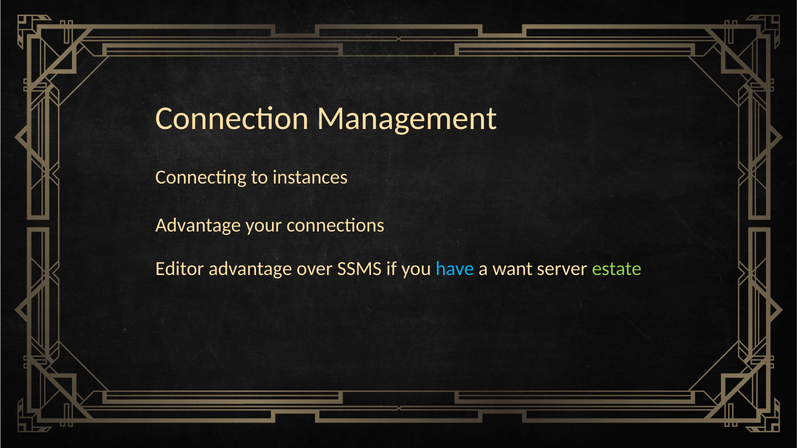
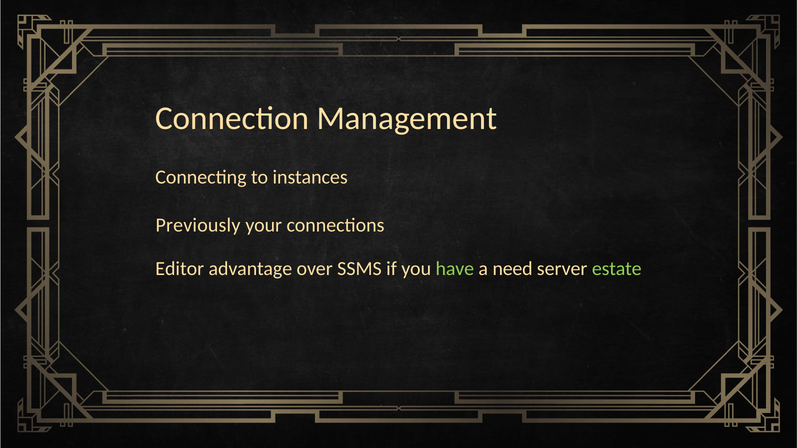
Advantage at (198, 225): Advantage -> Previously
have colour: light blue -> light green
want: want -> need
